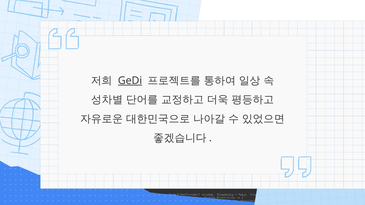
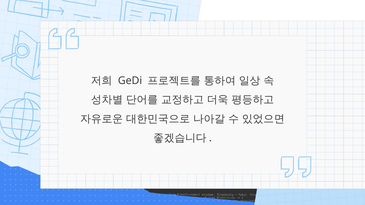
GeDi underline: present -> none
